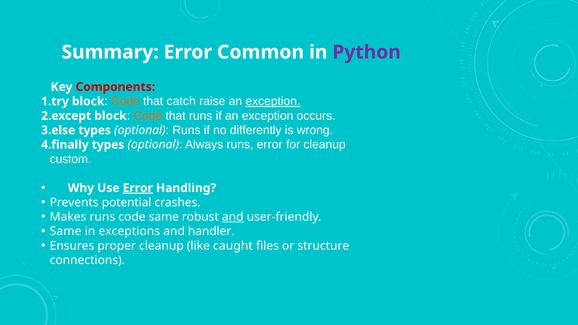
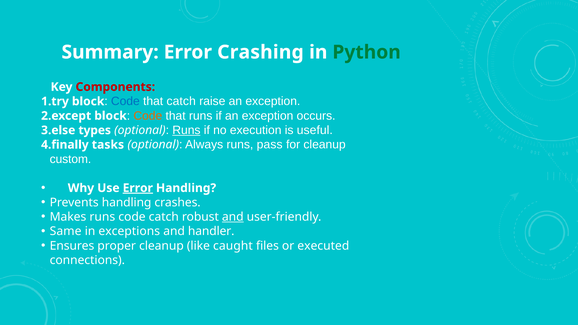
Common: Common -> Crashing
Python colour: purple -> green
Code at (125, 101) colour: orange -> blue
exception at (273, 101) underline: present -> none
Runs at (186, 130) underline: none -> present
differently: differently -> execution
wrong: wrong -> useful
types at (108, 145): types -> tasks
runs error: error -> pass
Prevents potential: potential -> handling
code same: same -> catch
structure: structure -> executed
